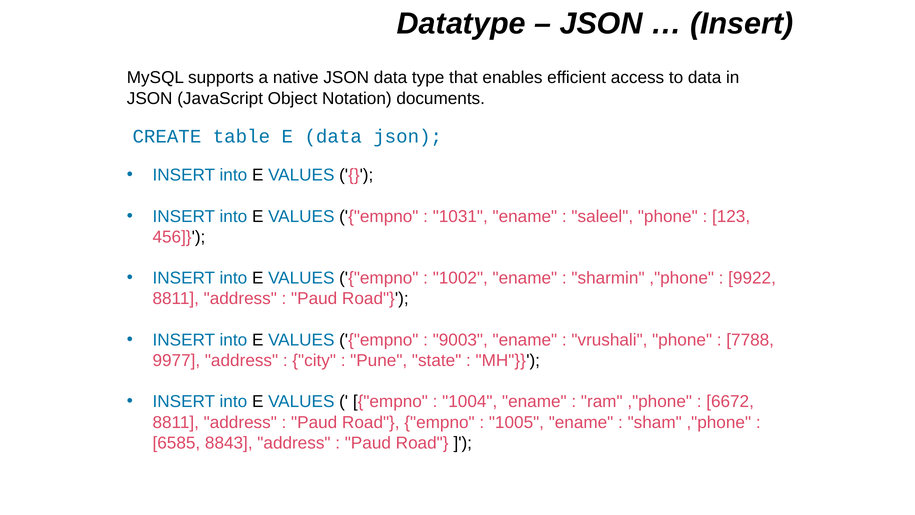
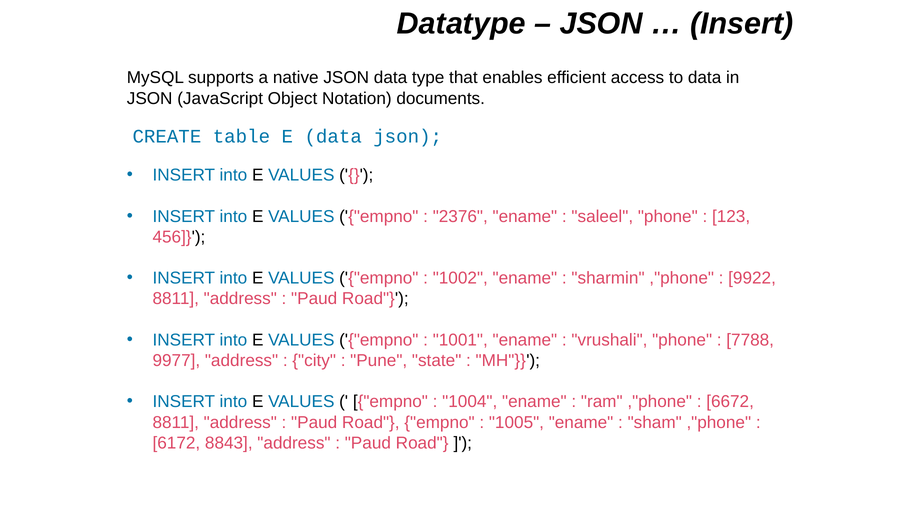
1031: 1031 -> 2376
9003: 9003 -> 1001
6585: 6585 -> 6172
